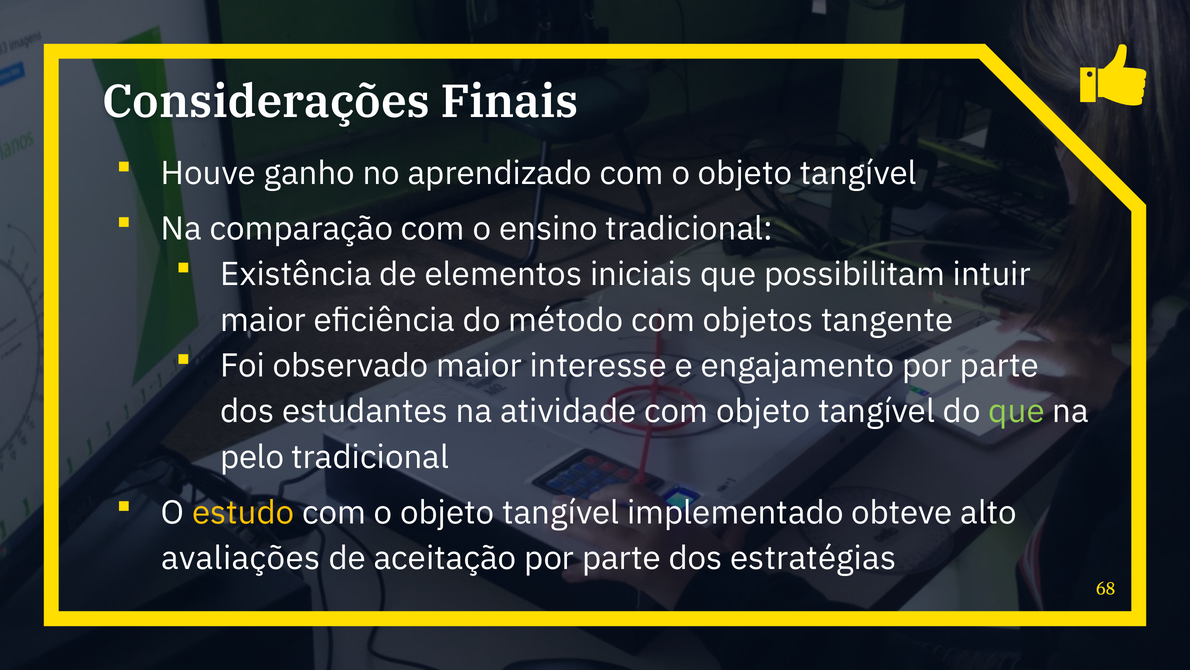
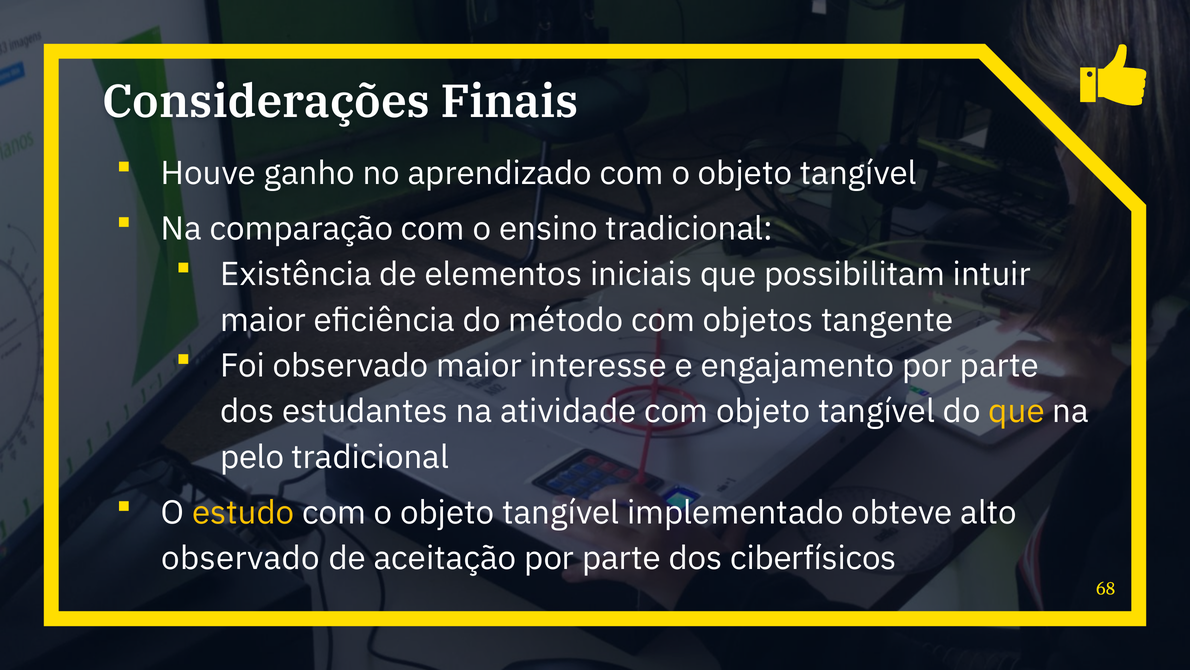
que at (1017, 411) colour: light green -> yellow
avaliações at (241, 558): avaliações -> observado
estratégias: estratégias -> ciberfísicos
